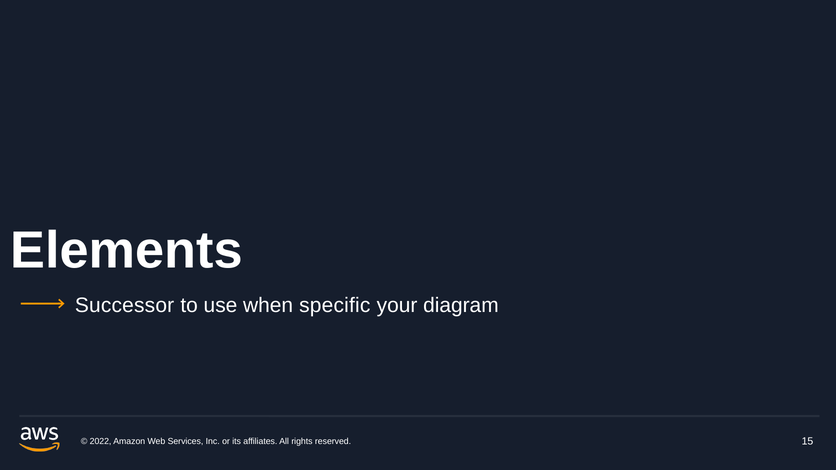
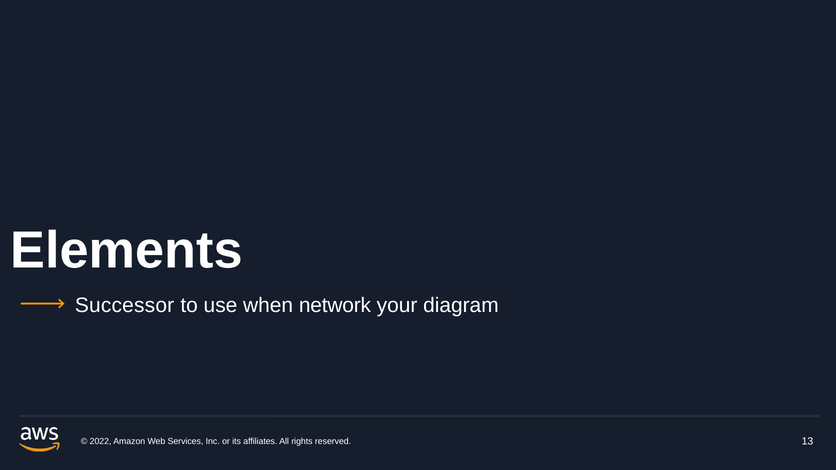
specific: specific -> network
15: 15 -> 13
